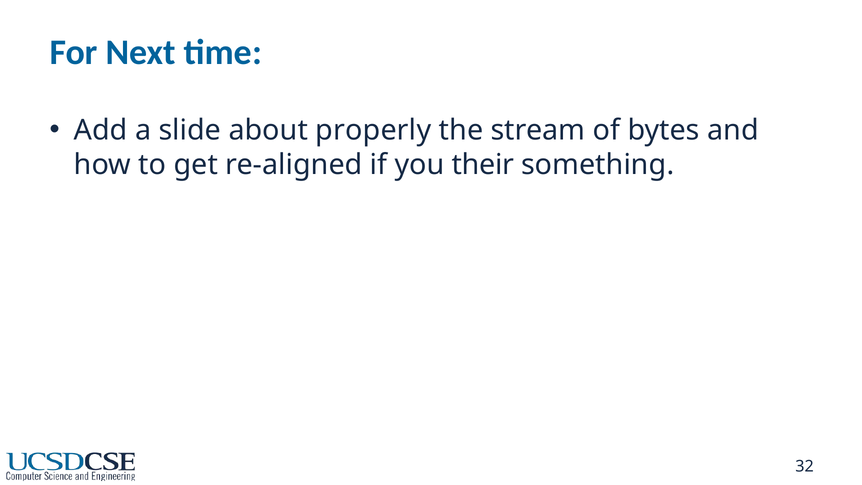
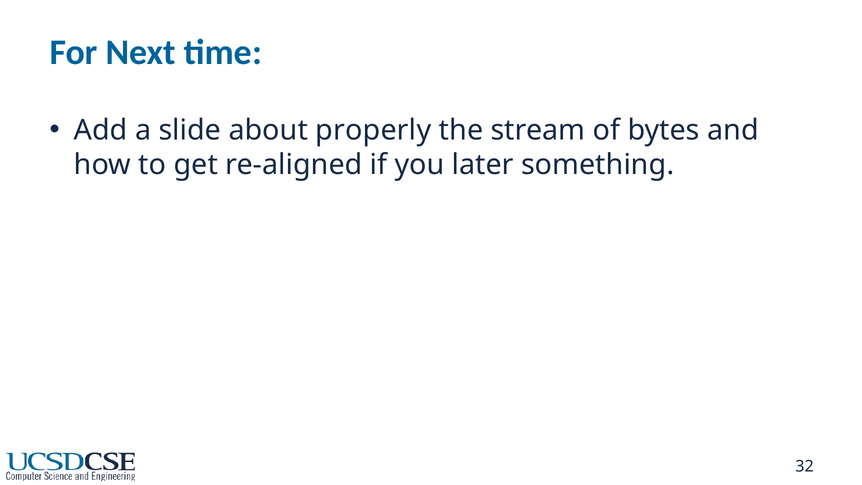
their: their -> later
